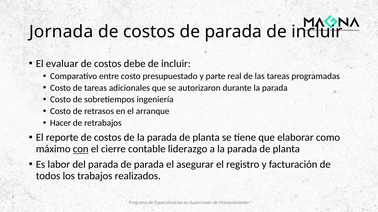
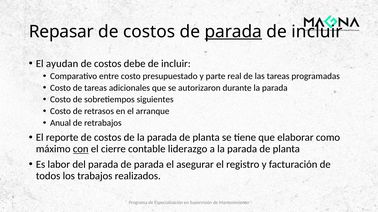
Jornada: Jornada -> Repasar
parada at (233, 32) underline: none -> present
evaluar: evaluar -> ayudan
ingeniería: ingeniería -> siguientes
Hacer: Hacer -> Anual
